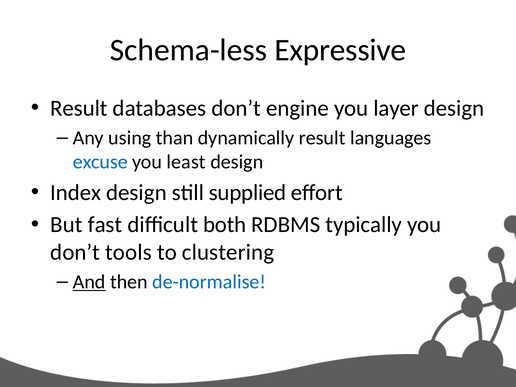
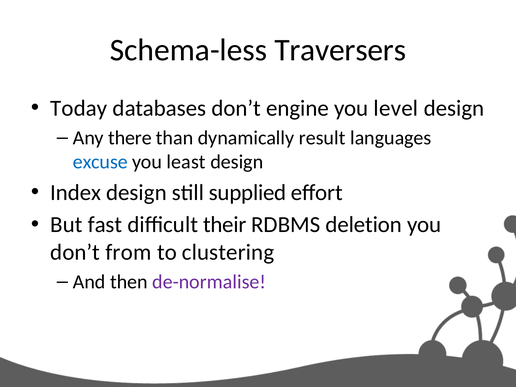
Expressive: Expressive -> Traversers
Result at (79, 108): Result -> Today
layer: layer -> level
using: using -> there
both: both -> their
typically: typically -> deletion
tools: tools -> from
And underline: present -> none
de-normalise colour: blue -> purple
